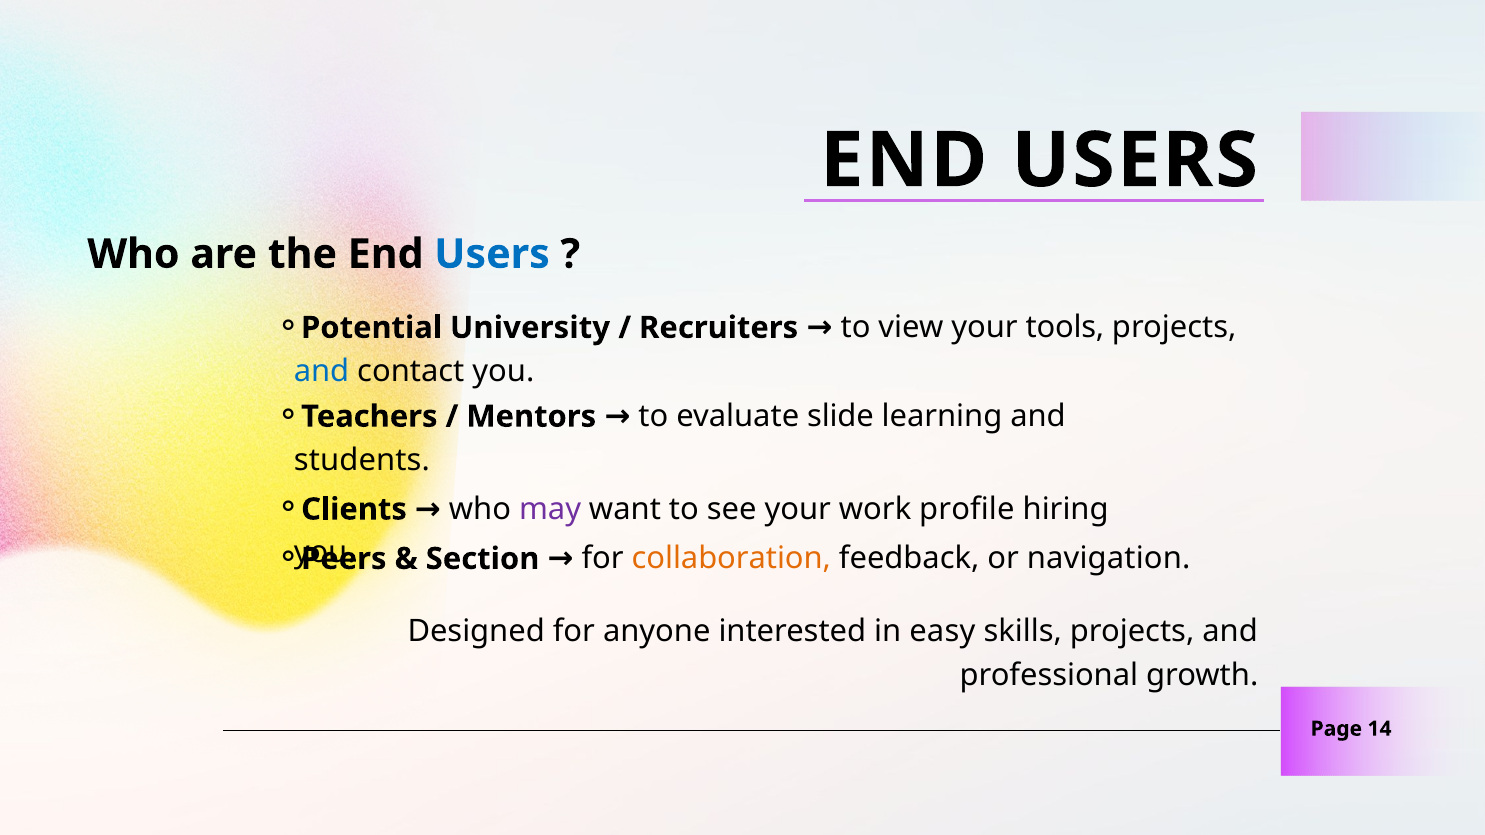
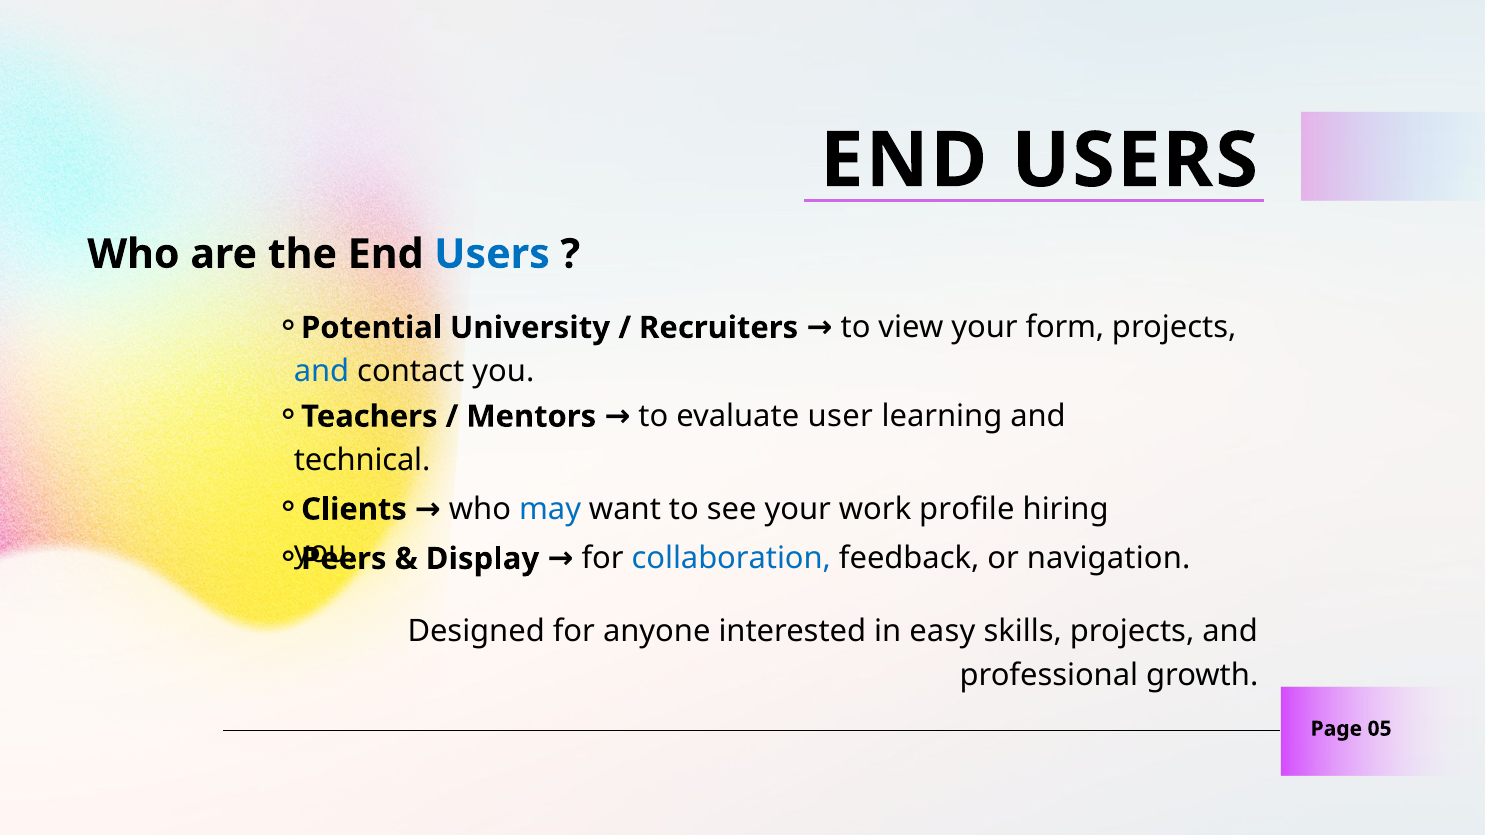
tools: tools -> form
slide: slide -> user
students: students -> technical
may colour: purple -> blue
Section: Section -> Display
collaboration colour: orange -> blue
14: 14 -> 05
